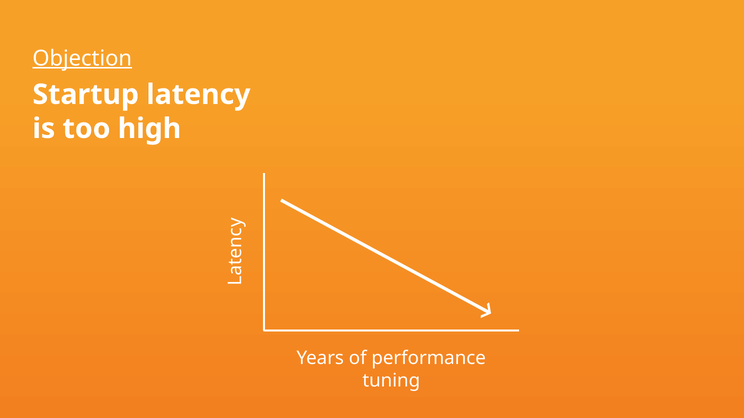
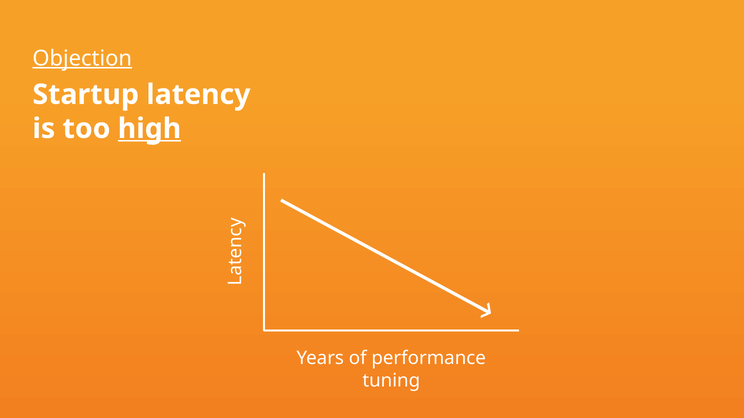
high underline: none -> present
